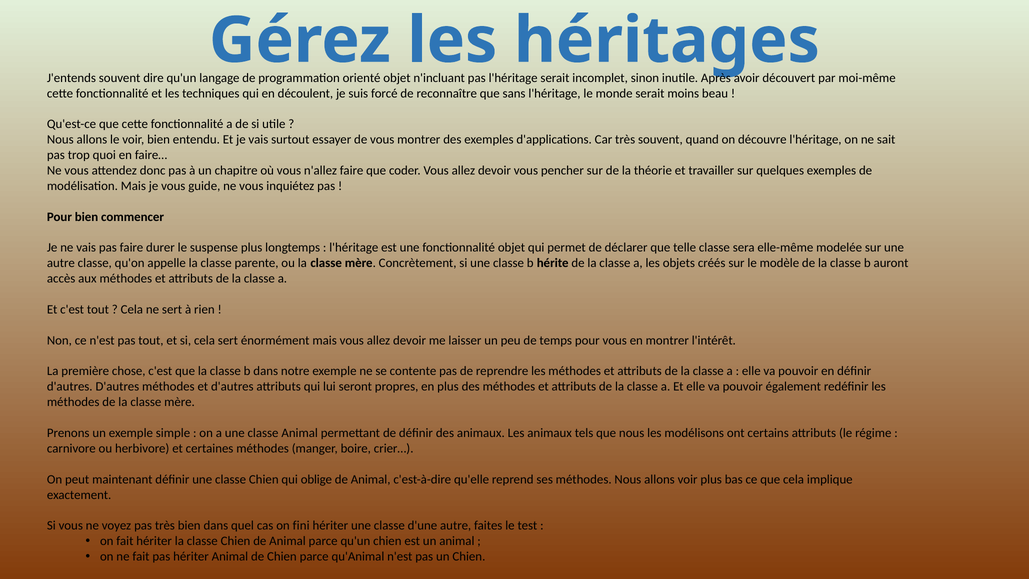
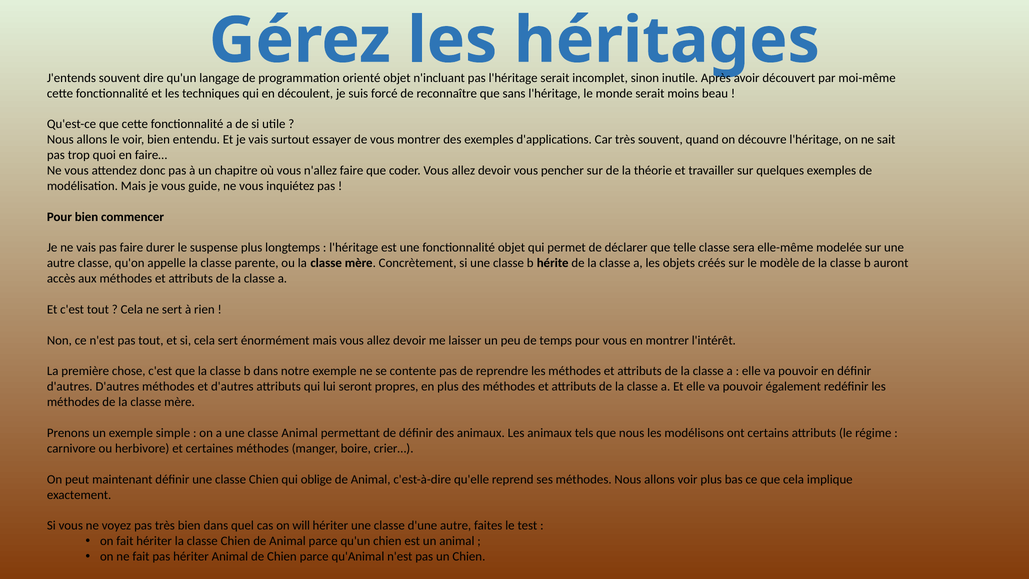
fini: fini -> will
